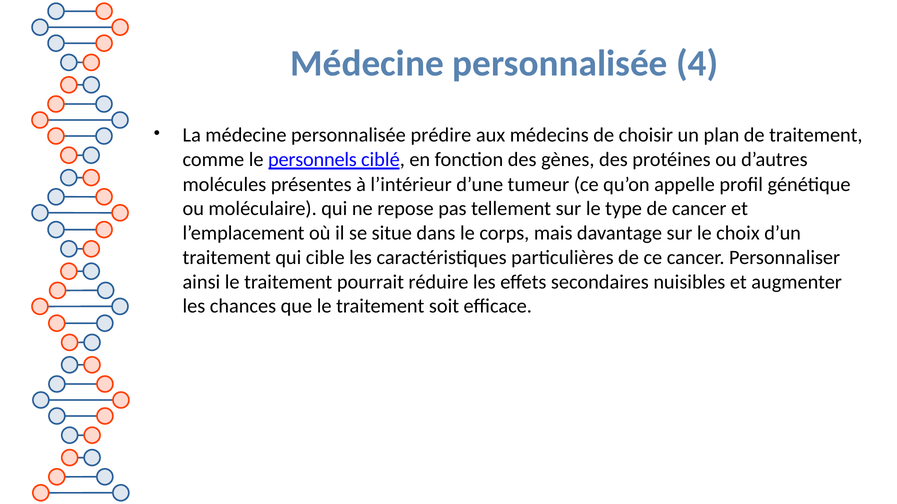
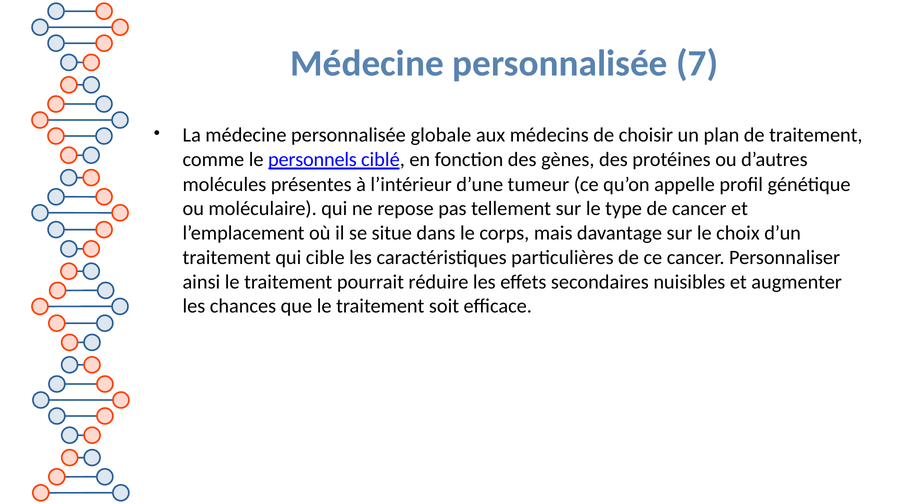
4: 4 -> 7
prédire: prédire -> globale
